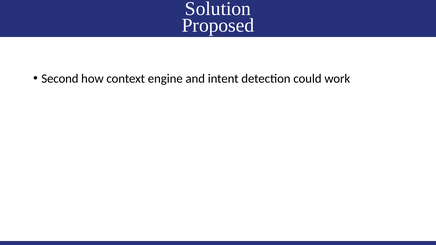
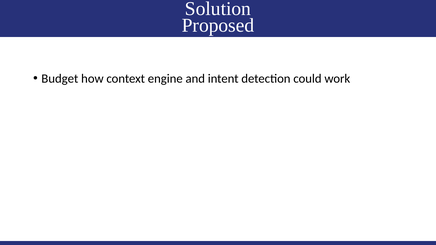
Second: Second -> Budget
